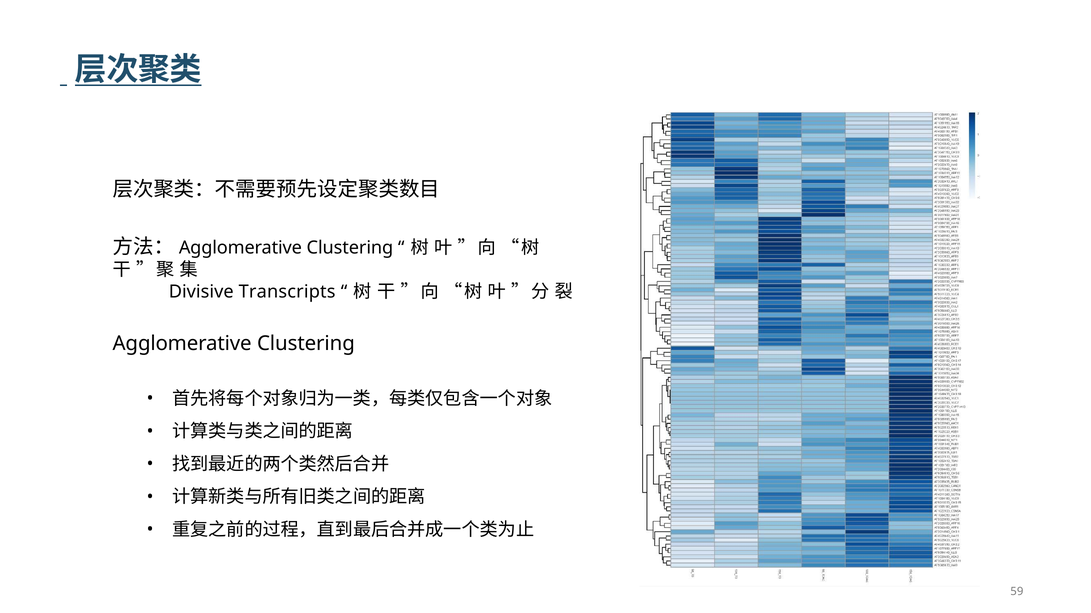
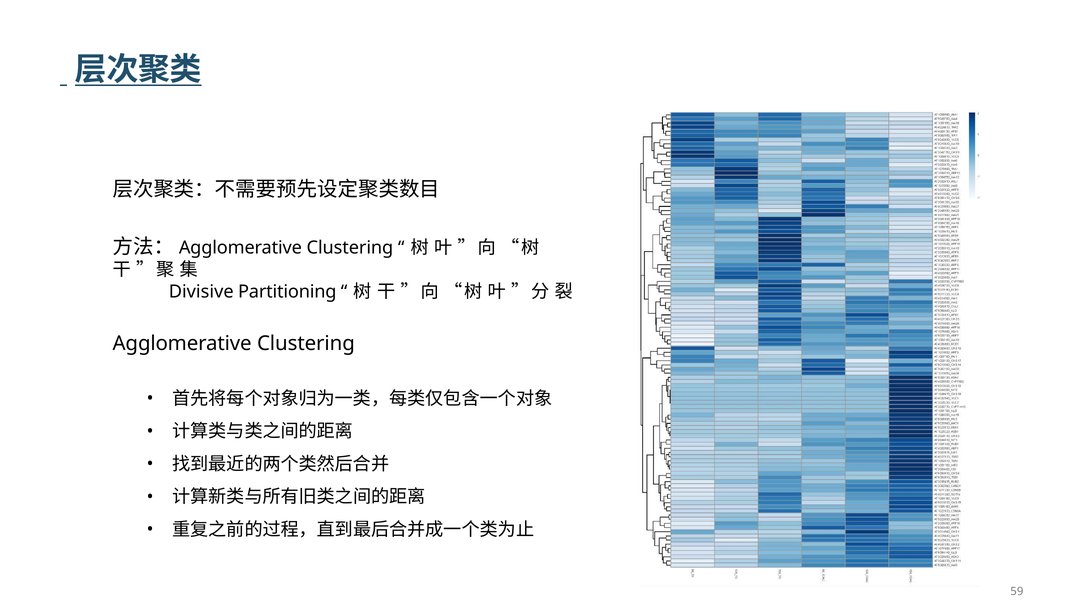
Transcripts: Transcripts -> Partitioning
